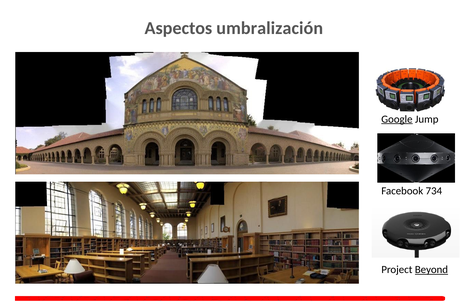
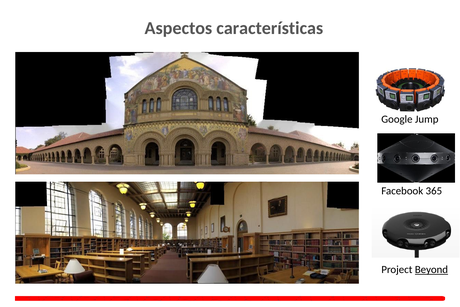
umbralización: umbralización -> características
Google underline: present -> none
734: 734 -> 365
